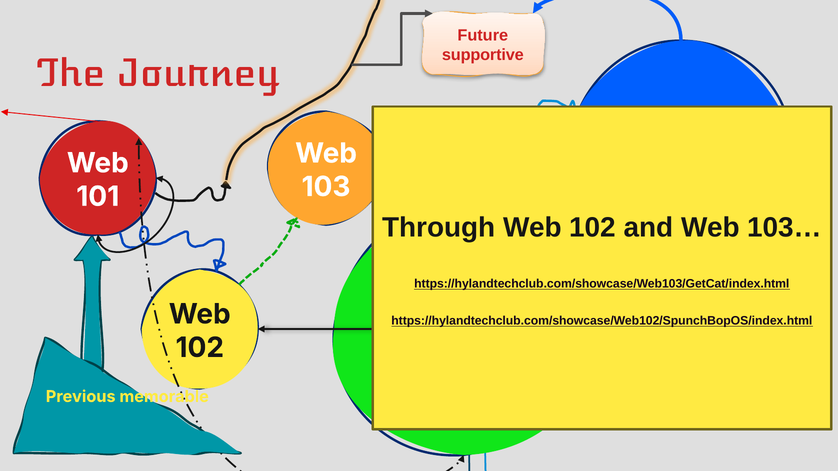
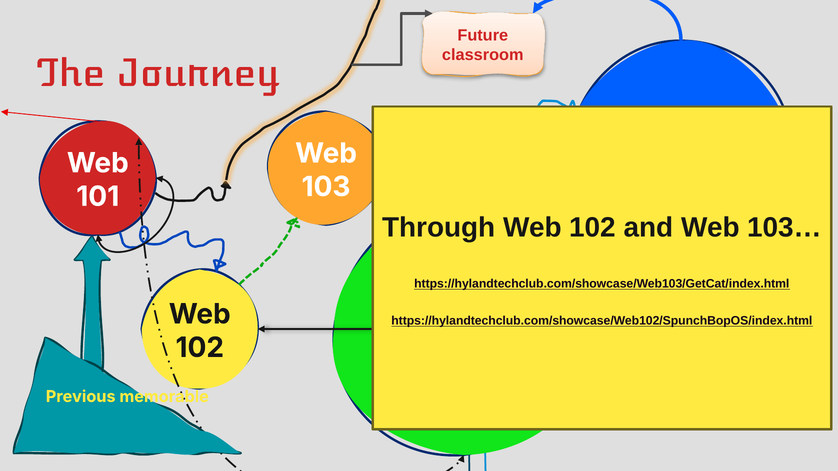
supportive: supportive -> classroom
